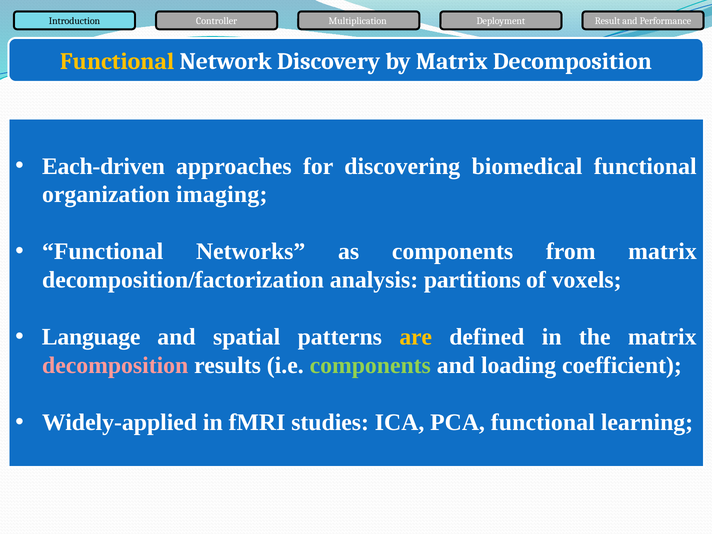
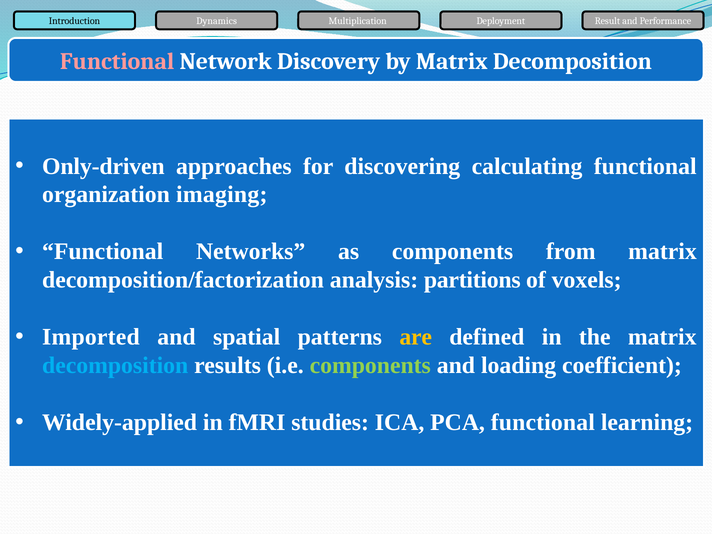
Controller: Controller -> Dynamics
Functional at (117, 62) colour: yellow -> pink
Each-driven: Each-driven -> Only-driven
biomedical: biomedical -> calculating
Language: Language -> Imported
decomposition at (115, 366) colour: pink -> light blue
